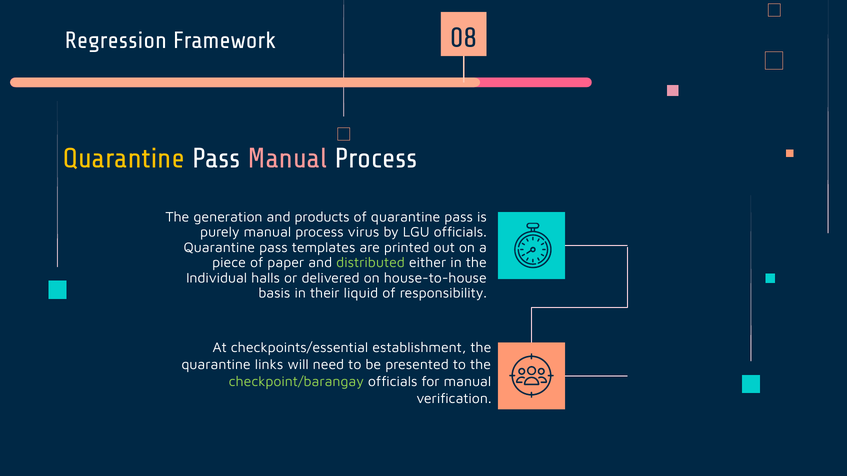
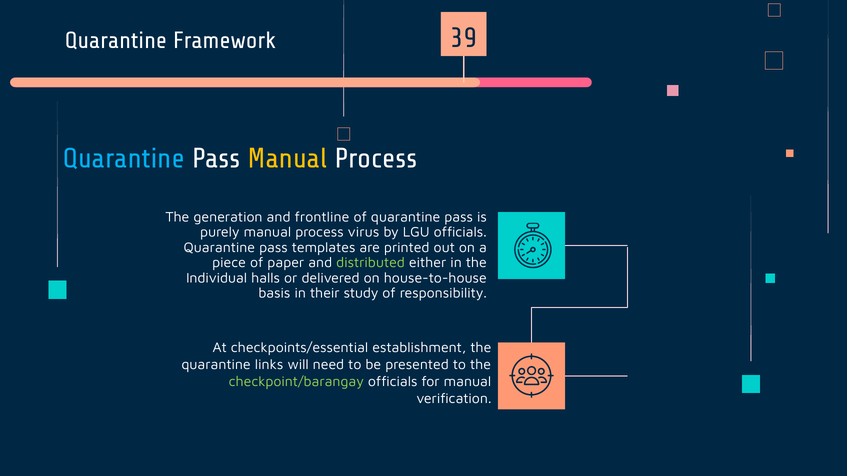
Regression at (116, 40): Regression -> Quarantine
08: 08 -> 39
Quarantine at (124, 158) colour: yellow -> light blue
Manual at (288, 158) colour: pink -> yellow
products: products -> frontline
liquid: liquid -> study
